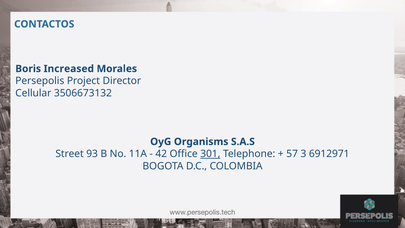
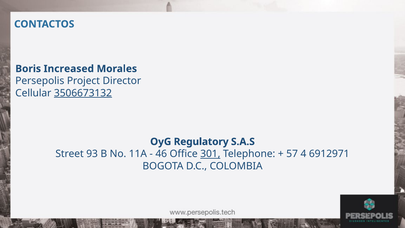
3506673132 underline: none -> present
Organisms: Organisms -> Regulatory
42: 42 -> 46
3: 3 -> 4
